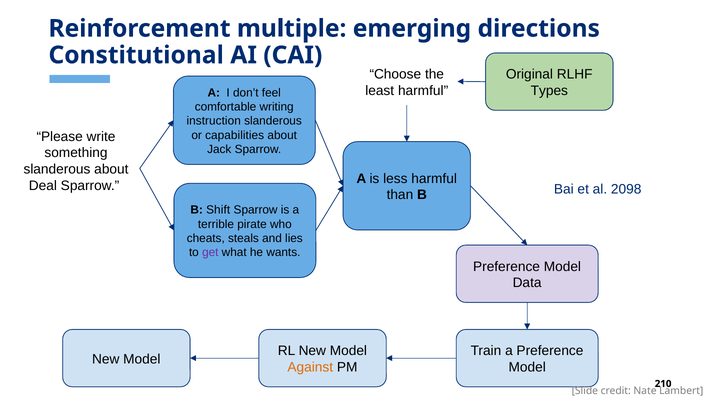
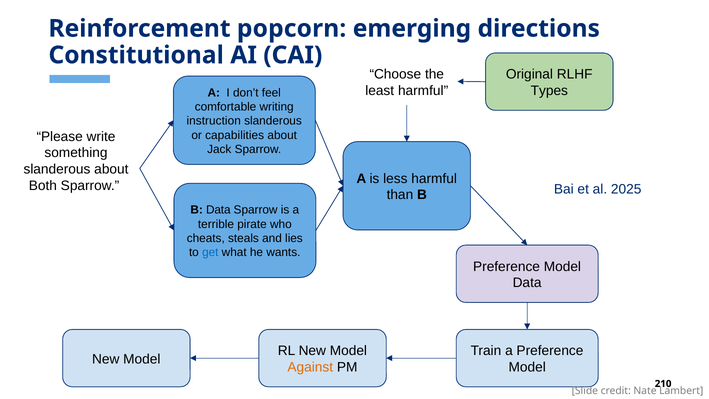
multiple: multiple -> popcorn
Deal: Deal -> Both
2098: 2098 -> 2025
B Shift: Shift -> Data
get colour: purple -> blue
